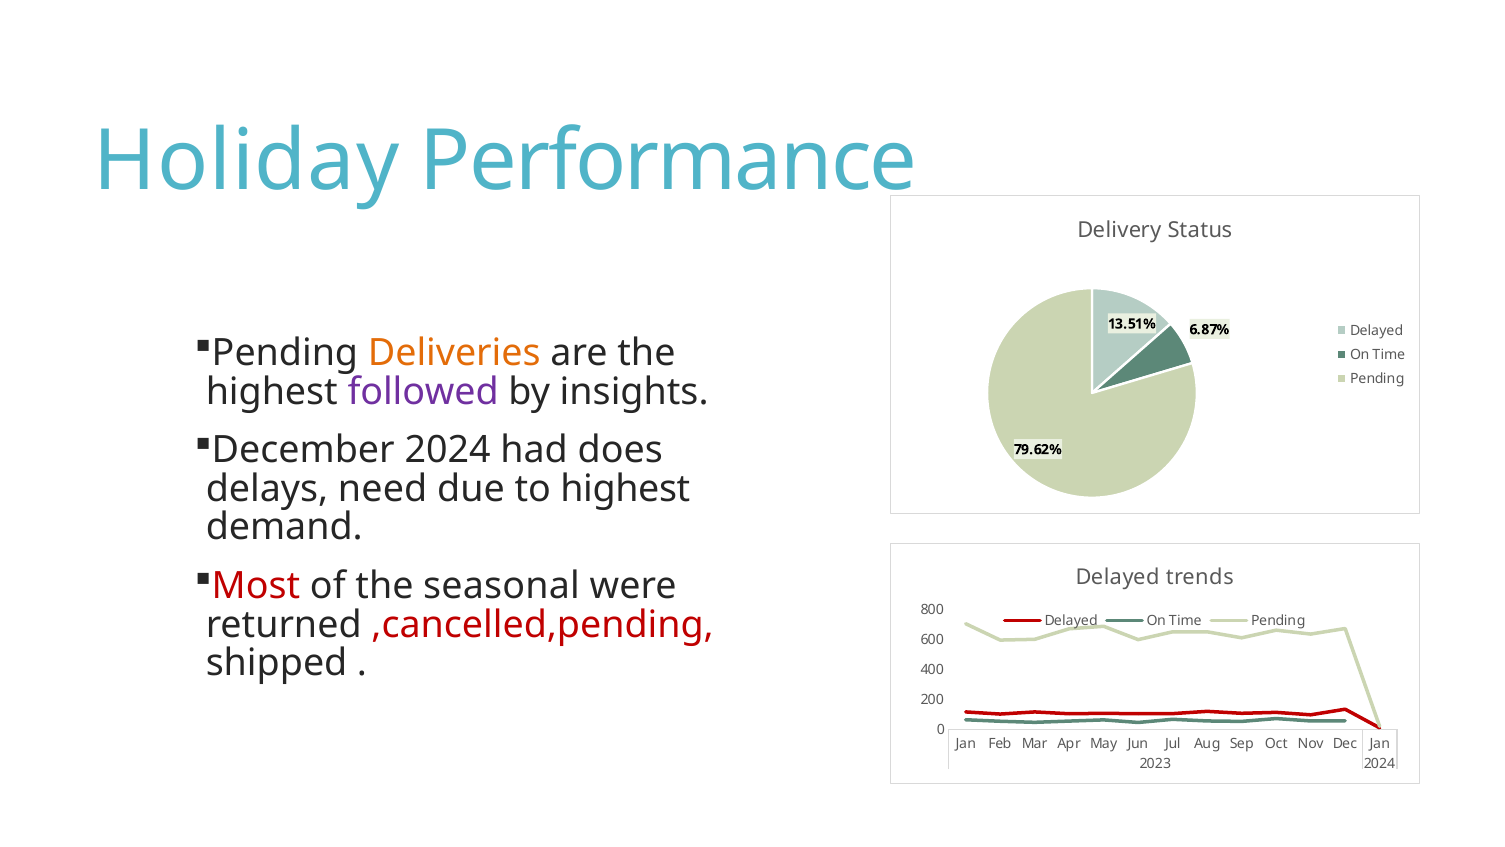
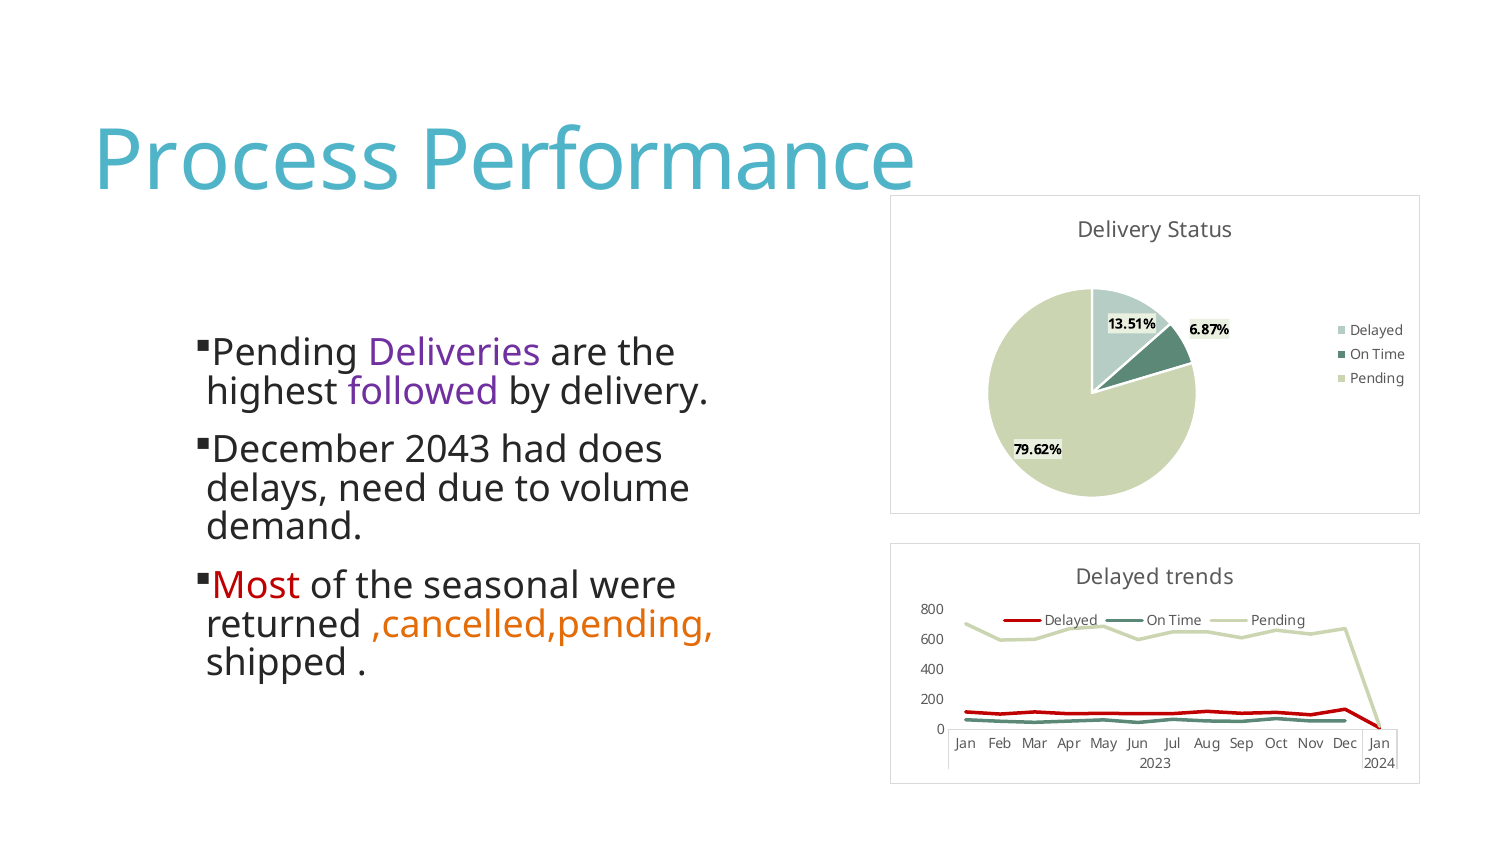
Holiday: Holiday -> Process
Deliveries colour: orange -> purple
by insights: insights -> delivery
December 2024: 2024 -> 2043
to highest: highest -> volume
,cancelled,pending colour: red -> orange
